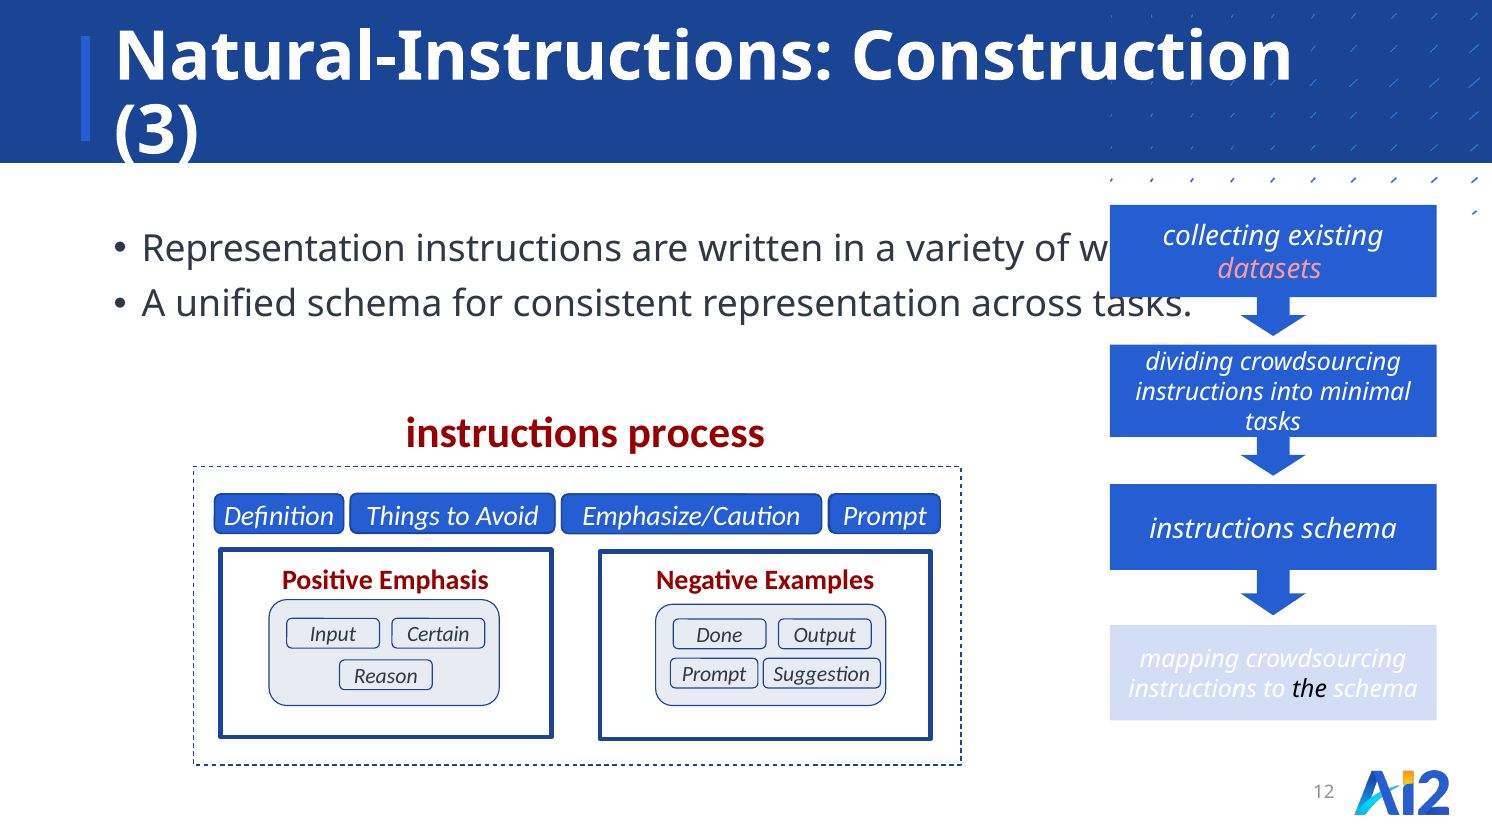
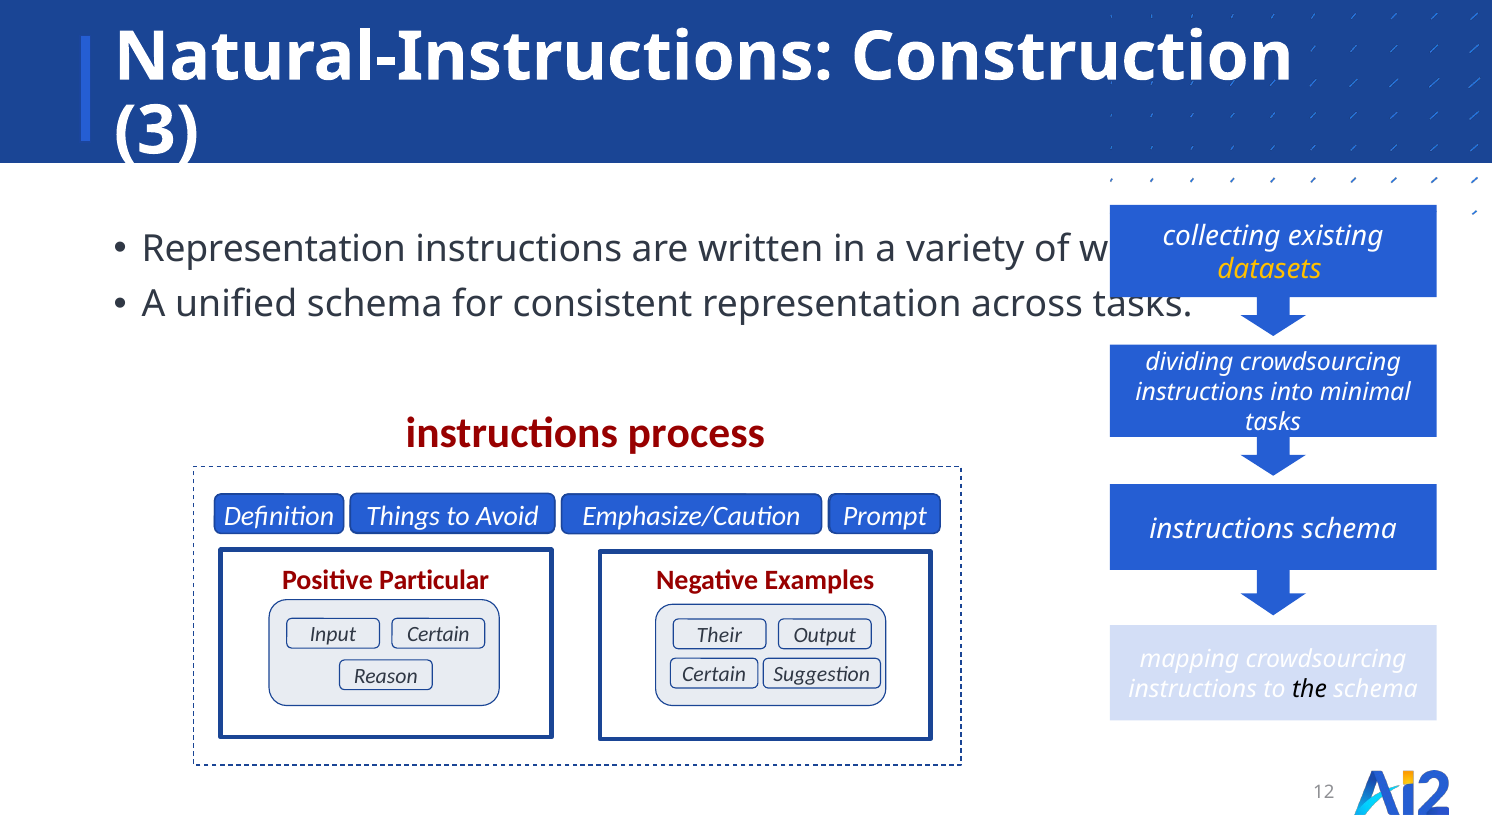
datasets colour: pink -> yellow
Emphasis: Emphasis -> Particular
Done: Done -> Their
Prompt at (714, 675): Prompt -> Certain
